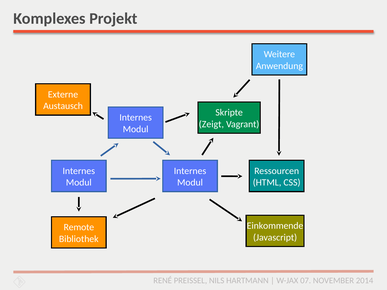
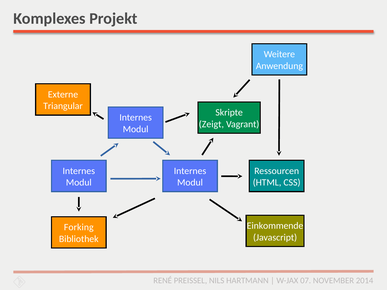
Austausch: Austausch -> Triangular
Remote: Remote -> Forking
